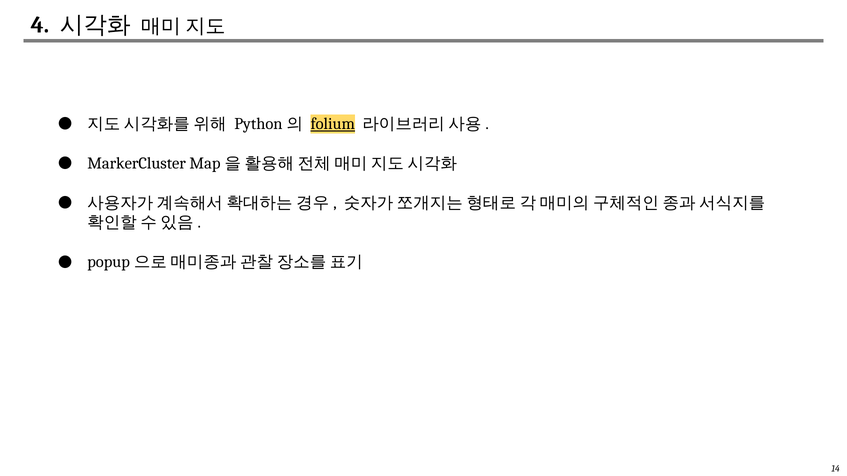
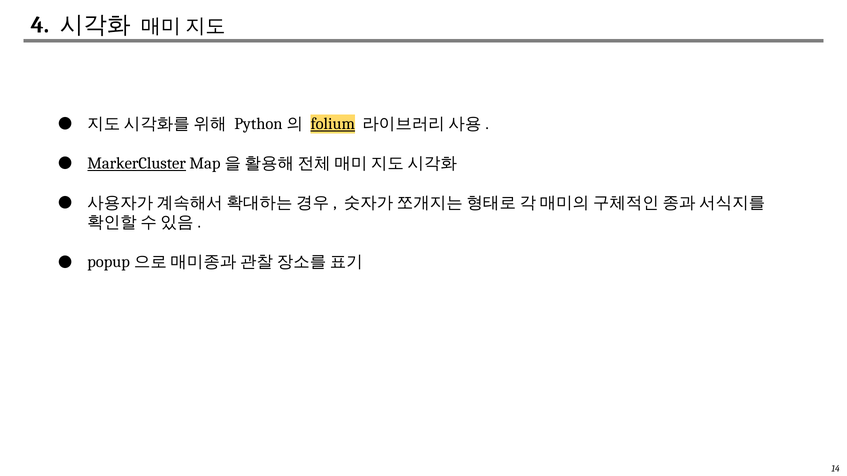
MarkerCluster underline: none -> present
